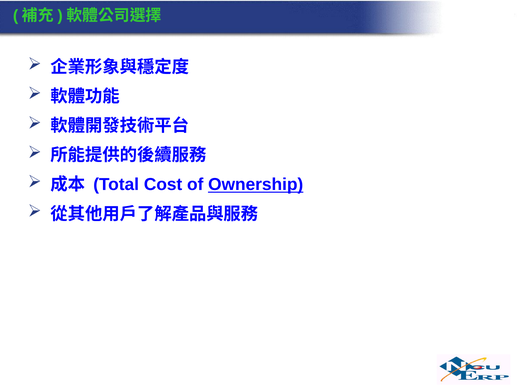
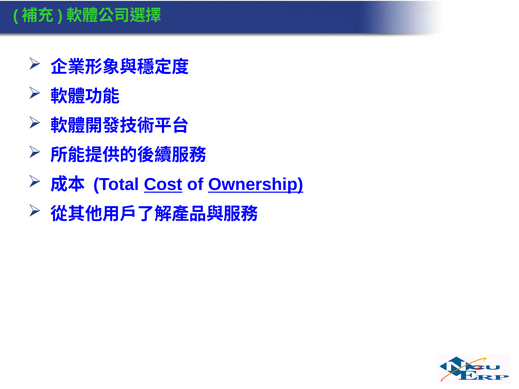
Cost underline: none -> present
